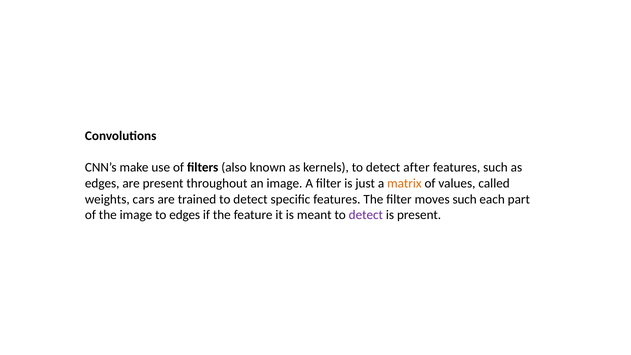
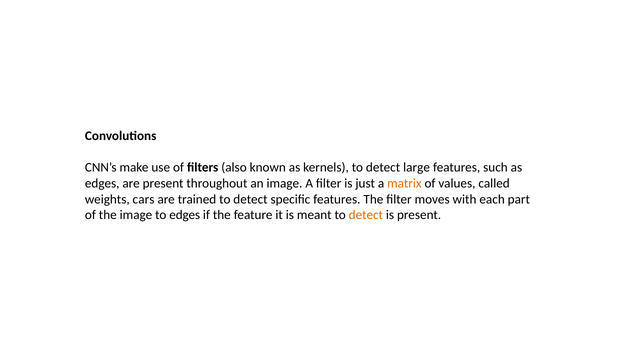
after: after -> large
moves such: such -> with
detect at (366, 215) colour: purple -> orange
